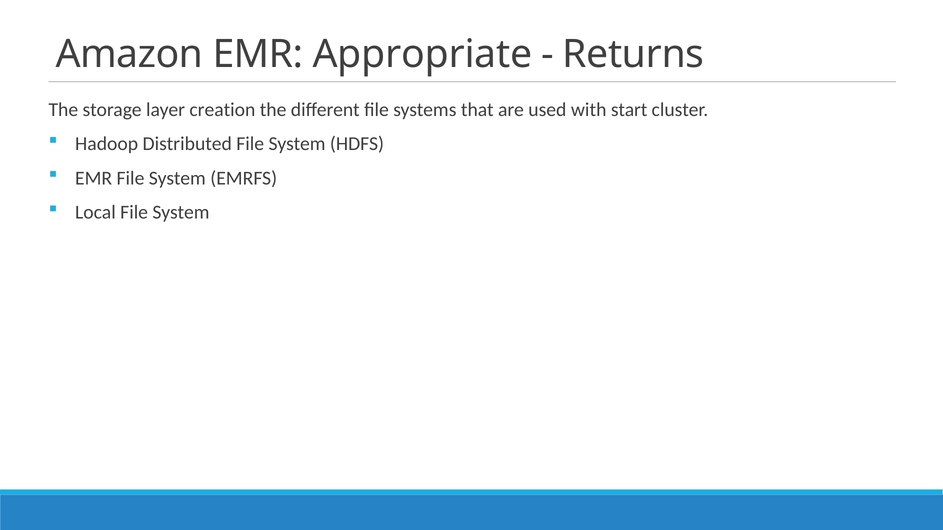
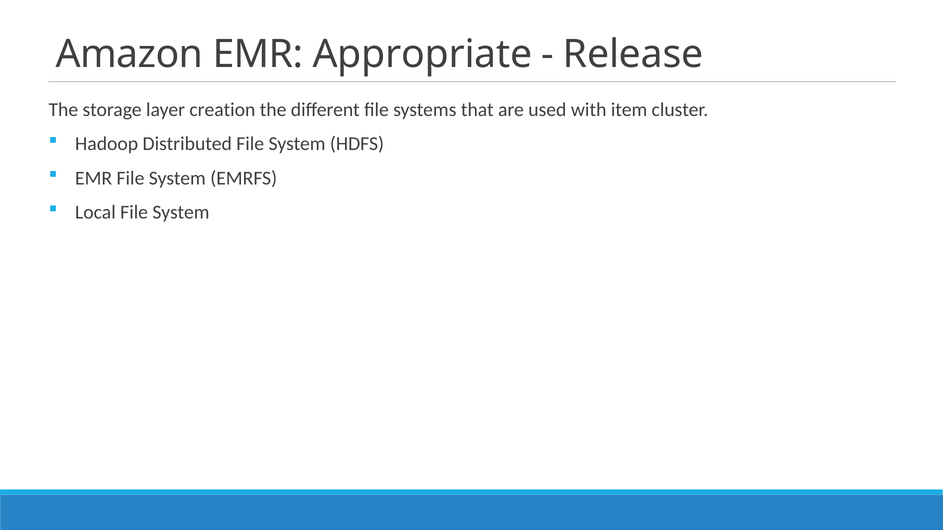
Returns: Returns -> Release
start: start -> item
